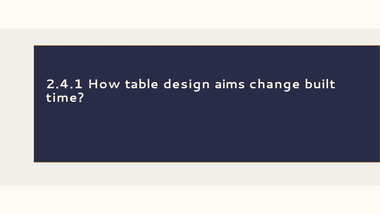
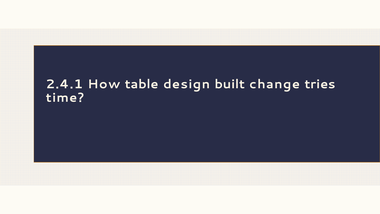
aims: aims -> built
built: built -> tries
